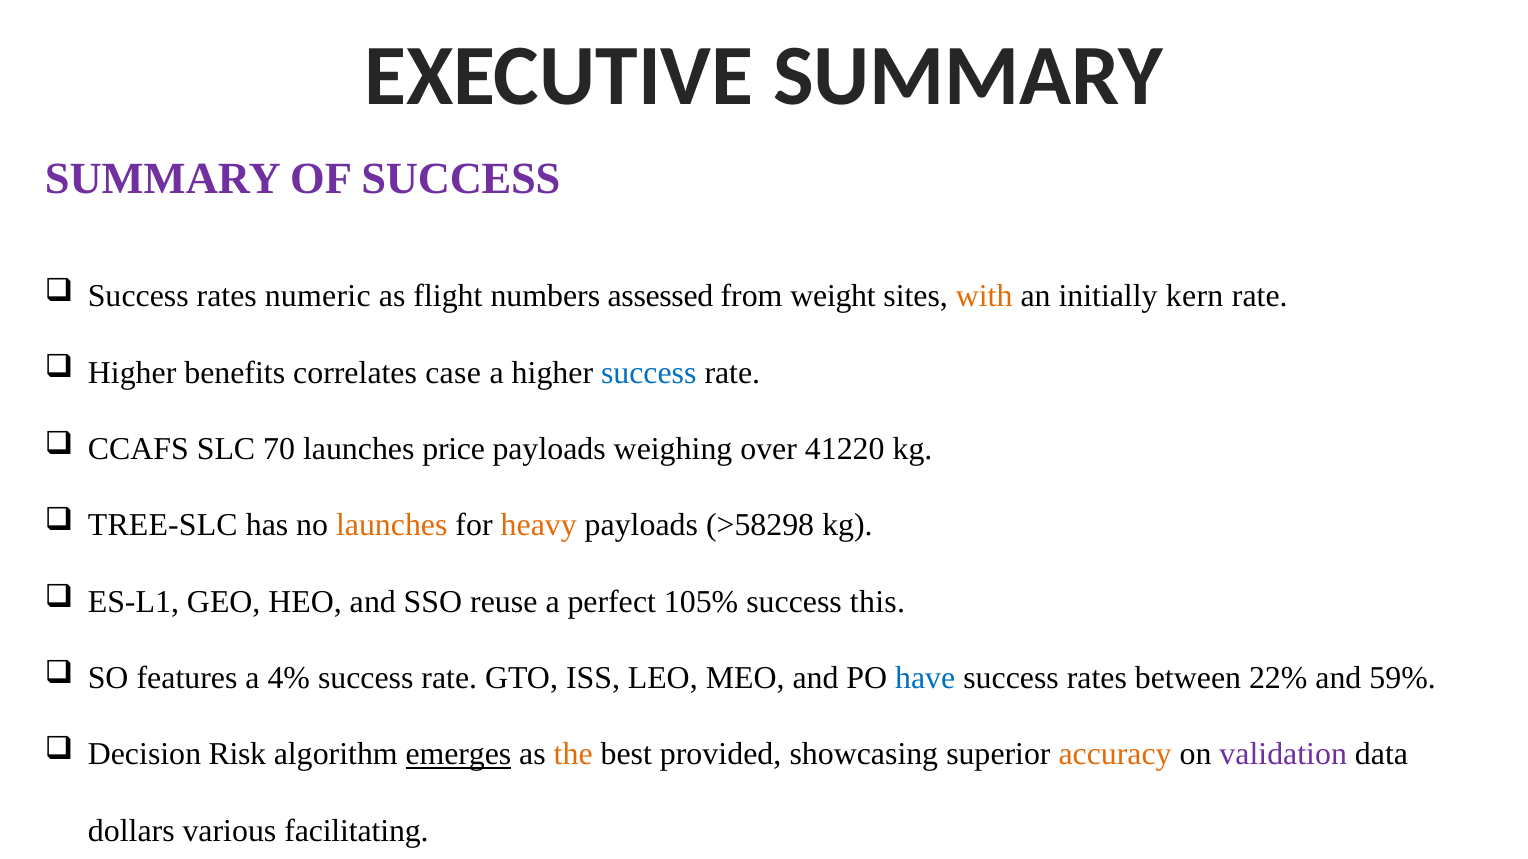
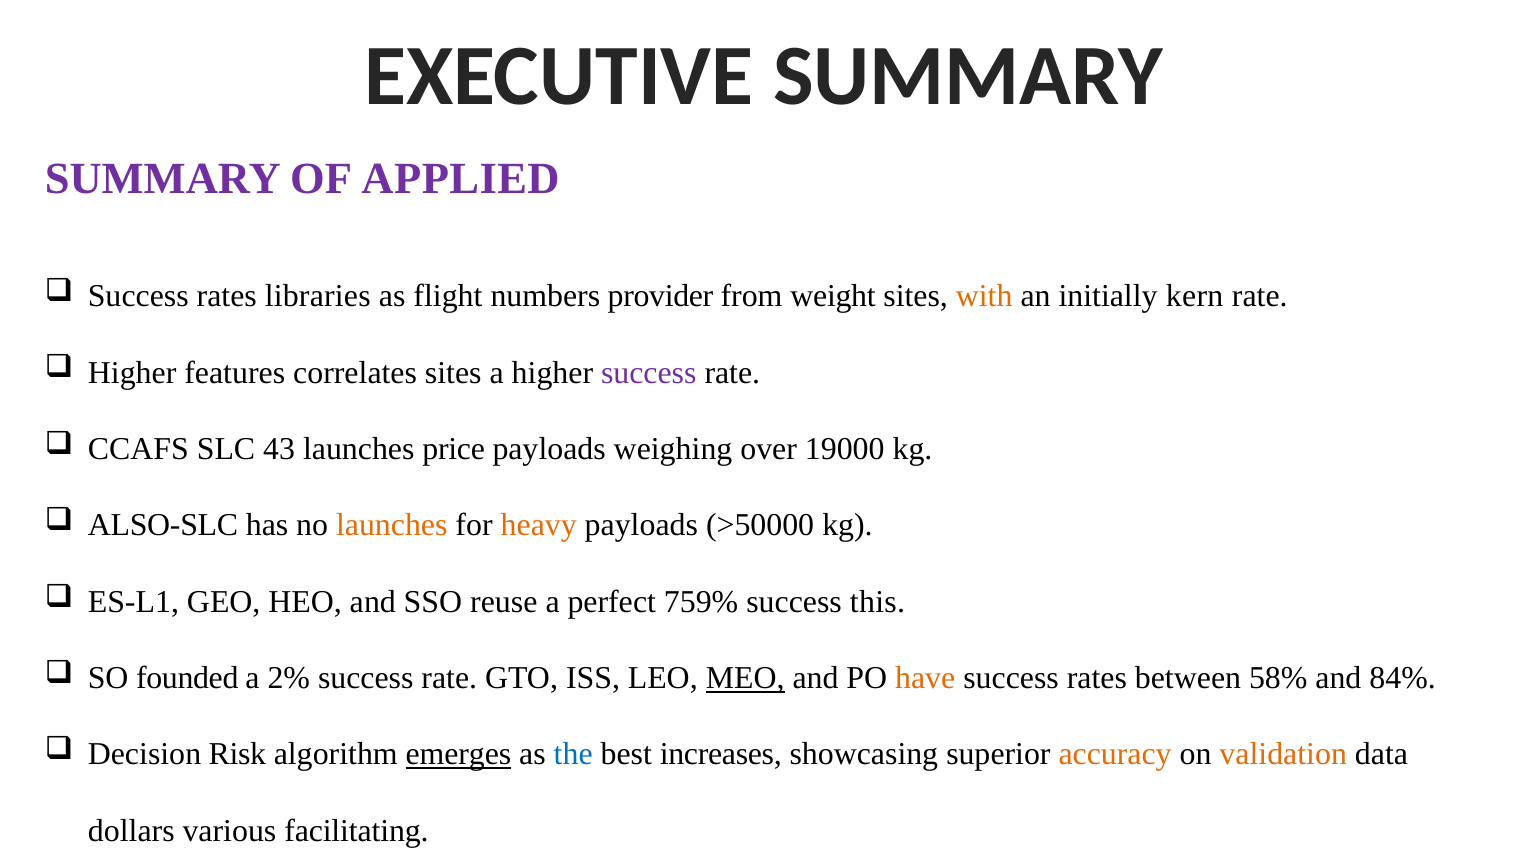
OF SUCCESS: SUCCESS -> APPLIED
numeric: numeric -> libraries
assessed: assessed -> provider
benefits: benefits -> features
correlates case: case -> sites
success at (649, 373) colour: blue -> purple
70: 70 -> 43
41220: 41220 -> 19000
TREE-SLC: TREE-SLC -> ALSO-SLC
>58298: >58298 -> >50000
105%: 105% -> 759%
features: features -> founded
4%: 4% -> 2%
MEO underline: none -> present
have colour: blue -> orange
22%: 22% -> 58%
59%: 59% -> 84%
the colour: orange -> blue
provided: provided -> increases
validation colour: purple -> orange
